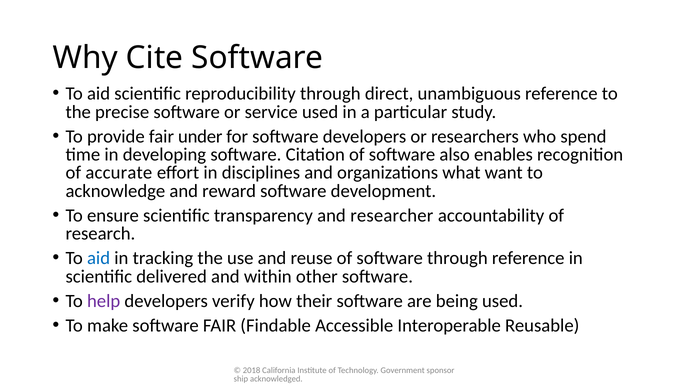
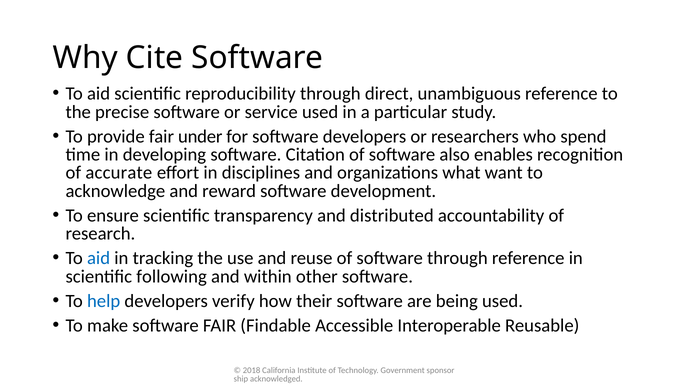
researcher: researcher -> distributed
delivered: delivered -> following
help colour: purple -> blue
